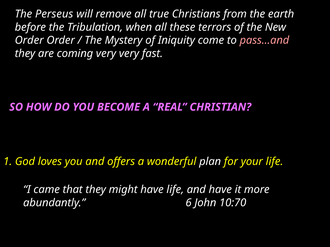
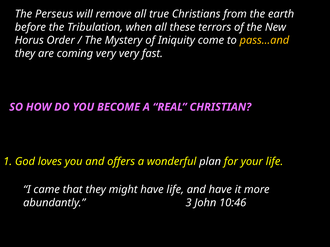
Order at (29, 40): Order -> Horus
pass…and colour: pink -> yellow
6: 6 -> 3
10:70: 10:70 -> 10:46
